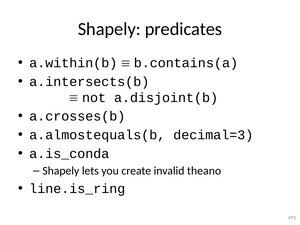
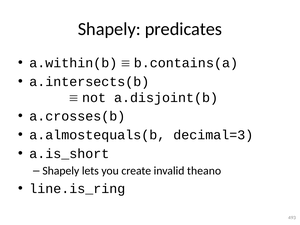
a.is_conda: a.is_conda -> a.is_short
